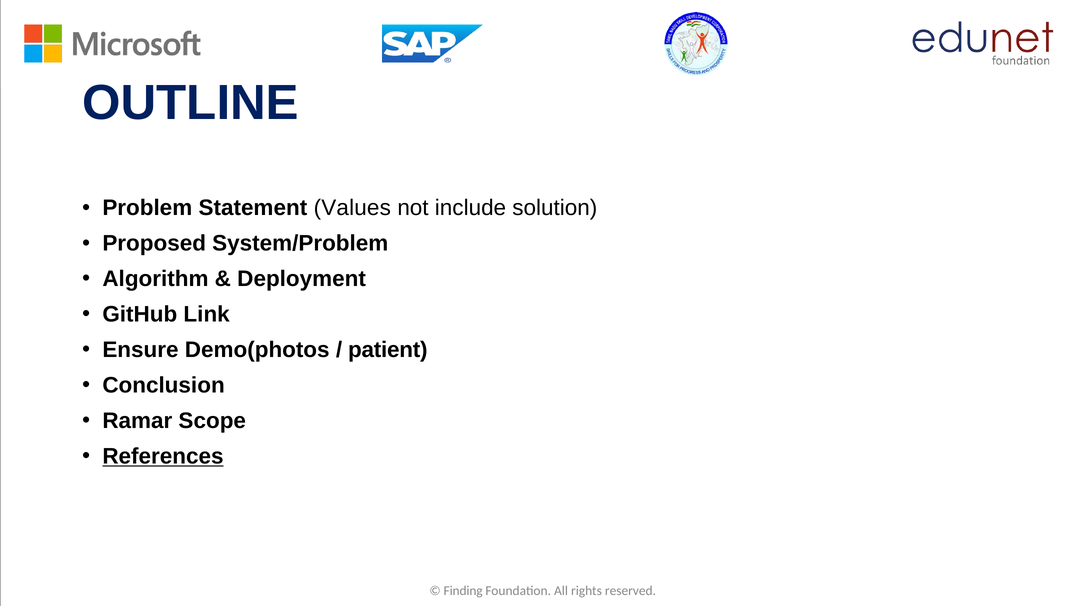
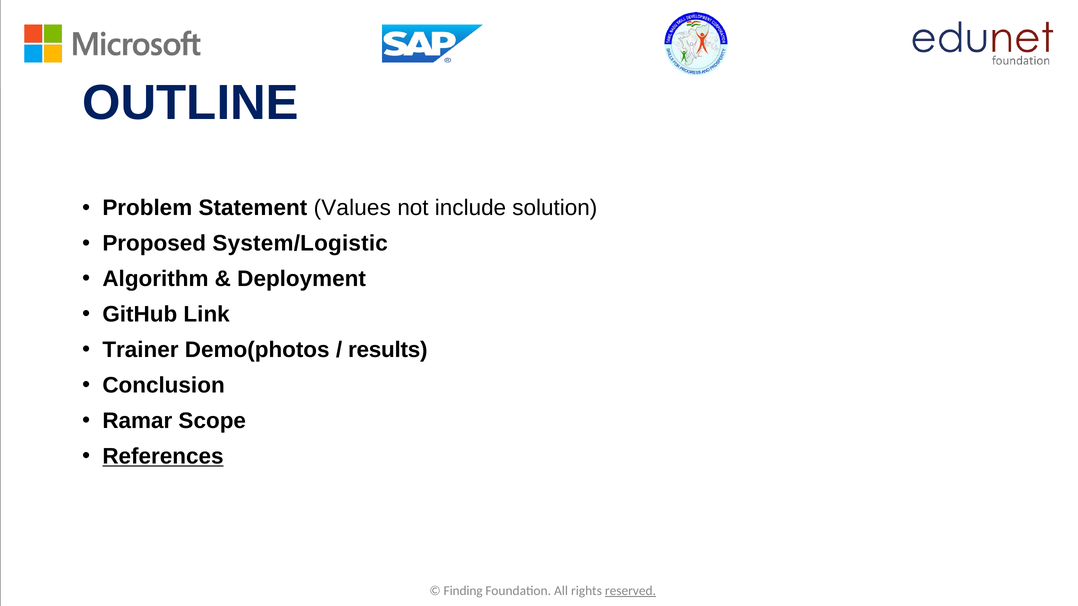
System/Problem: System/Problem -> System/Logistic
Ensure: Ensure -> Trainer
patient: patient -> results
reserved underline: none -> present
